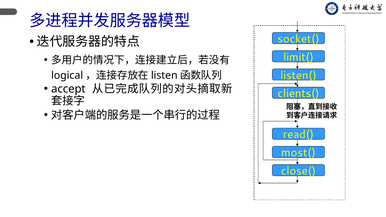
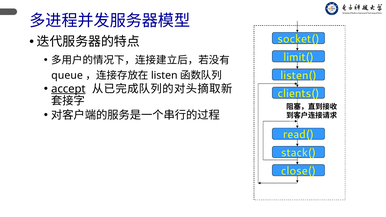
logical: logical -> queue
accept underline: none -> present
most(: most( -> stack(
